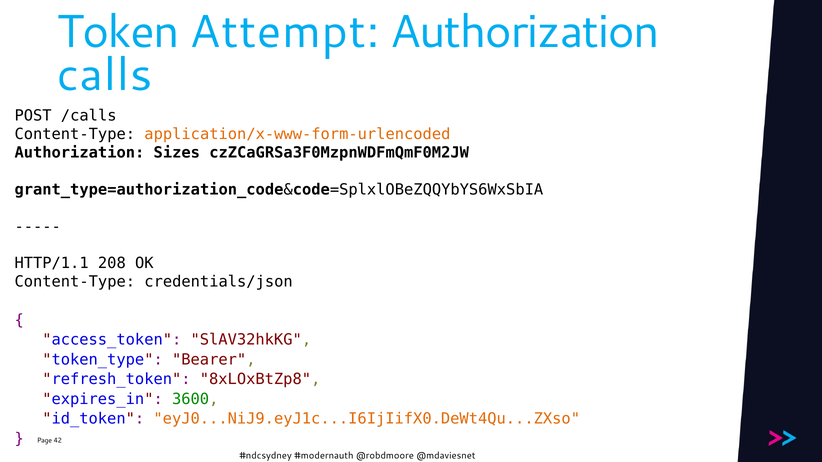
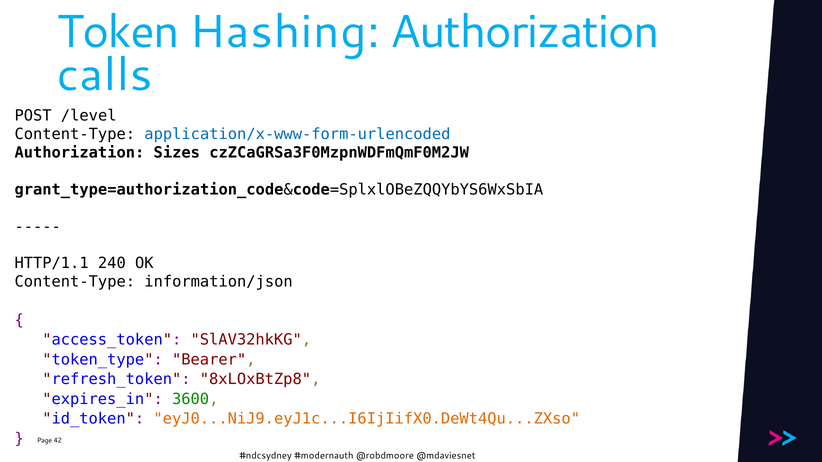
Attempt: Attempt -> Hashing
/calls: /calls -> /level
application/x-www-form-urlencoded colour: orange -> blue
208: 208 -> 240
credentials/json: credentials/json -> information/json
